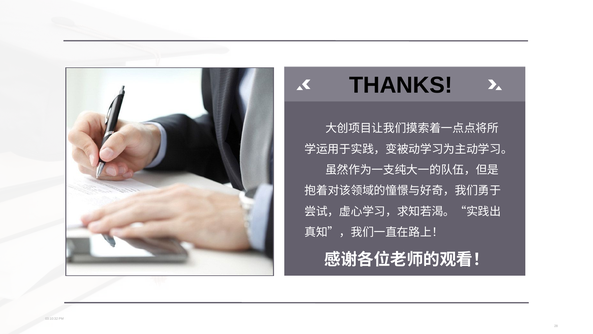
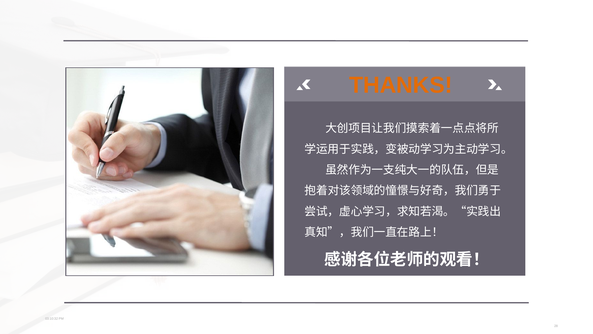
THANKS colour: black -> orange
